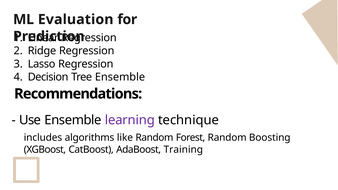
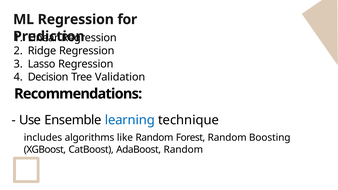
ML Evaluation: Evaluation -> Regression
Tree Ensemble: Ensemble -> Validation
learning colour: purple -> blue
AdaBoost Training: Training -> Random
